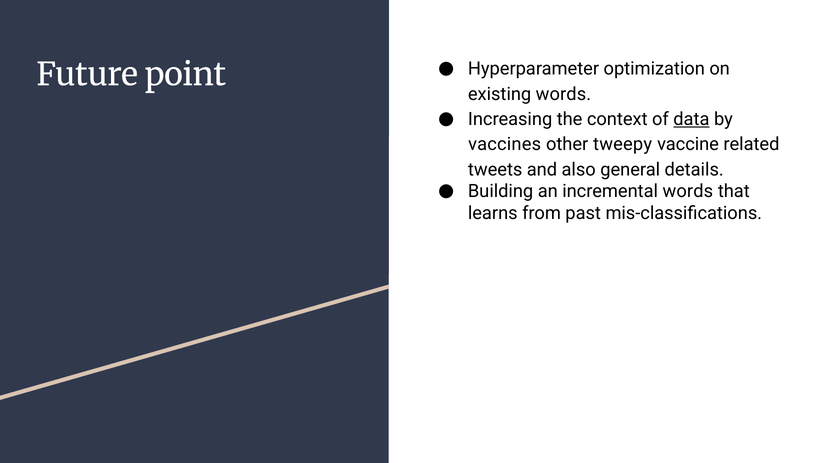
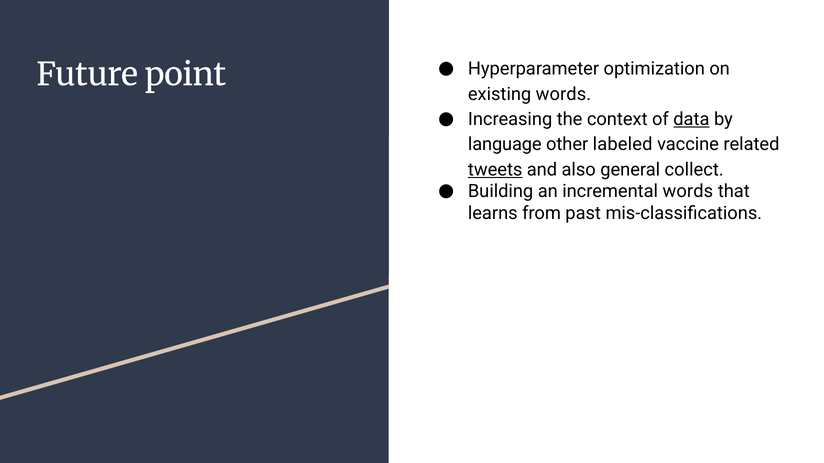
vaccines: vaccines -> language
tweepy: tweepy -> labeled
tweets underline: none -> present
details: details -> collect
